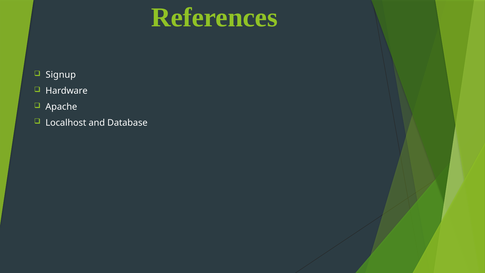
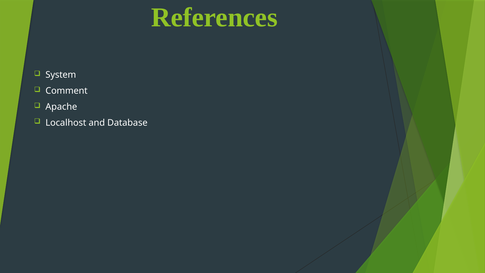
Signup: Signup -> System
Hardware: Hardware -> Comment
